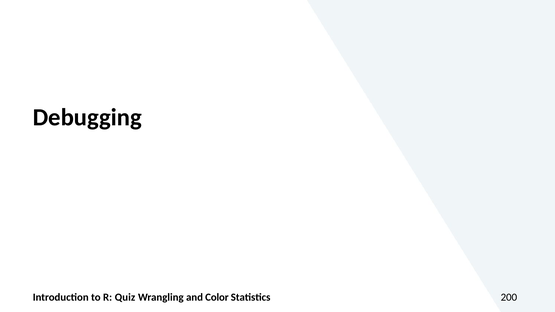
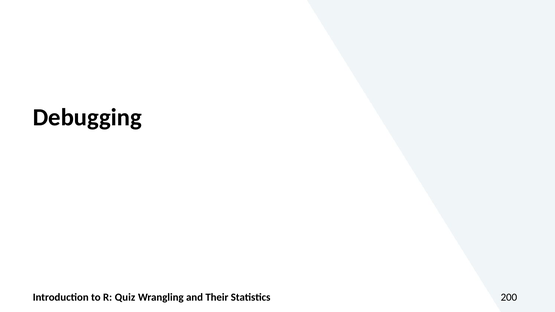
Color: Color -> Their
